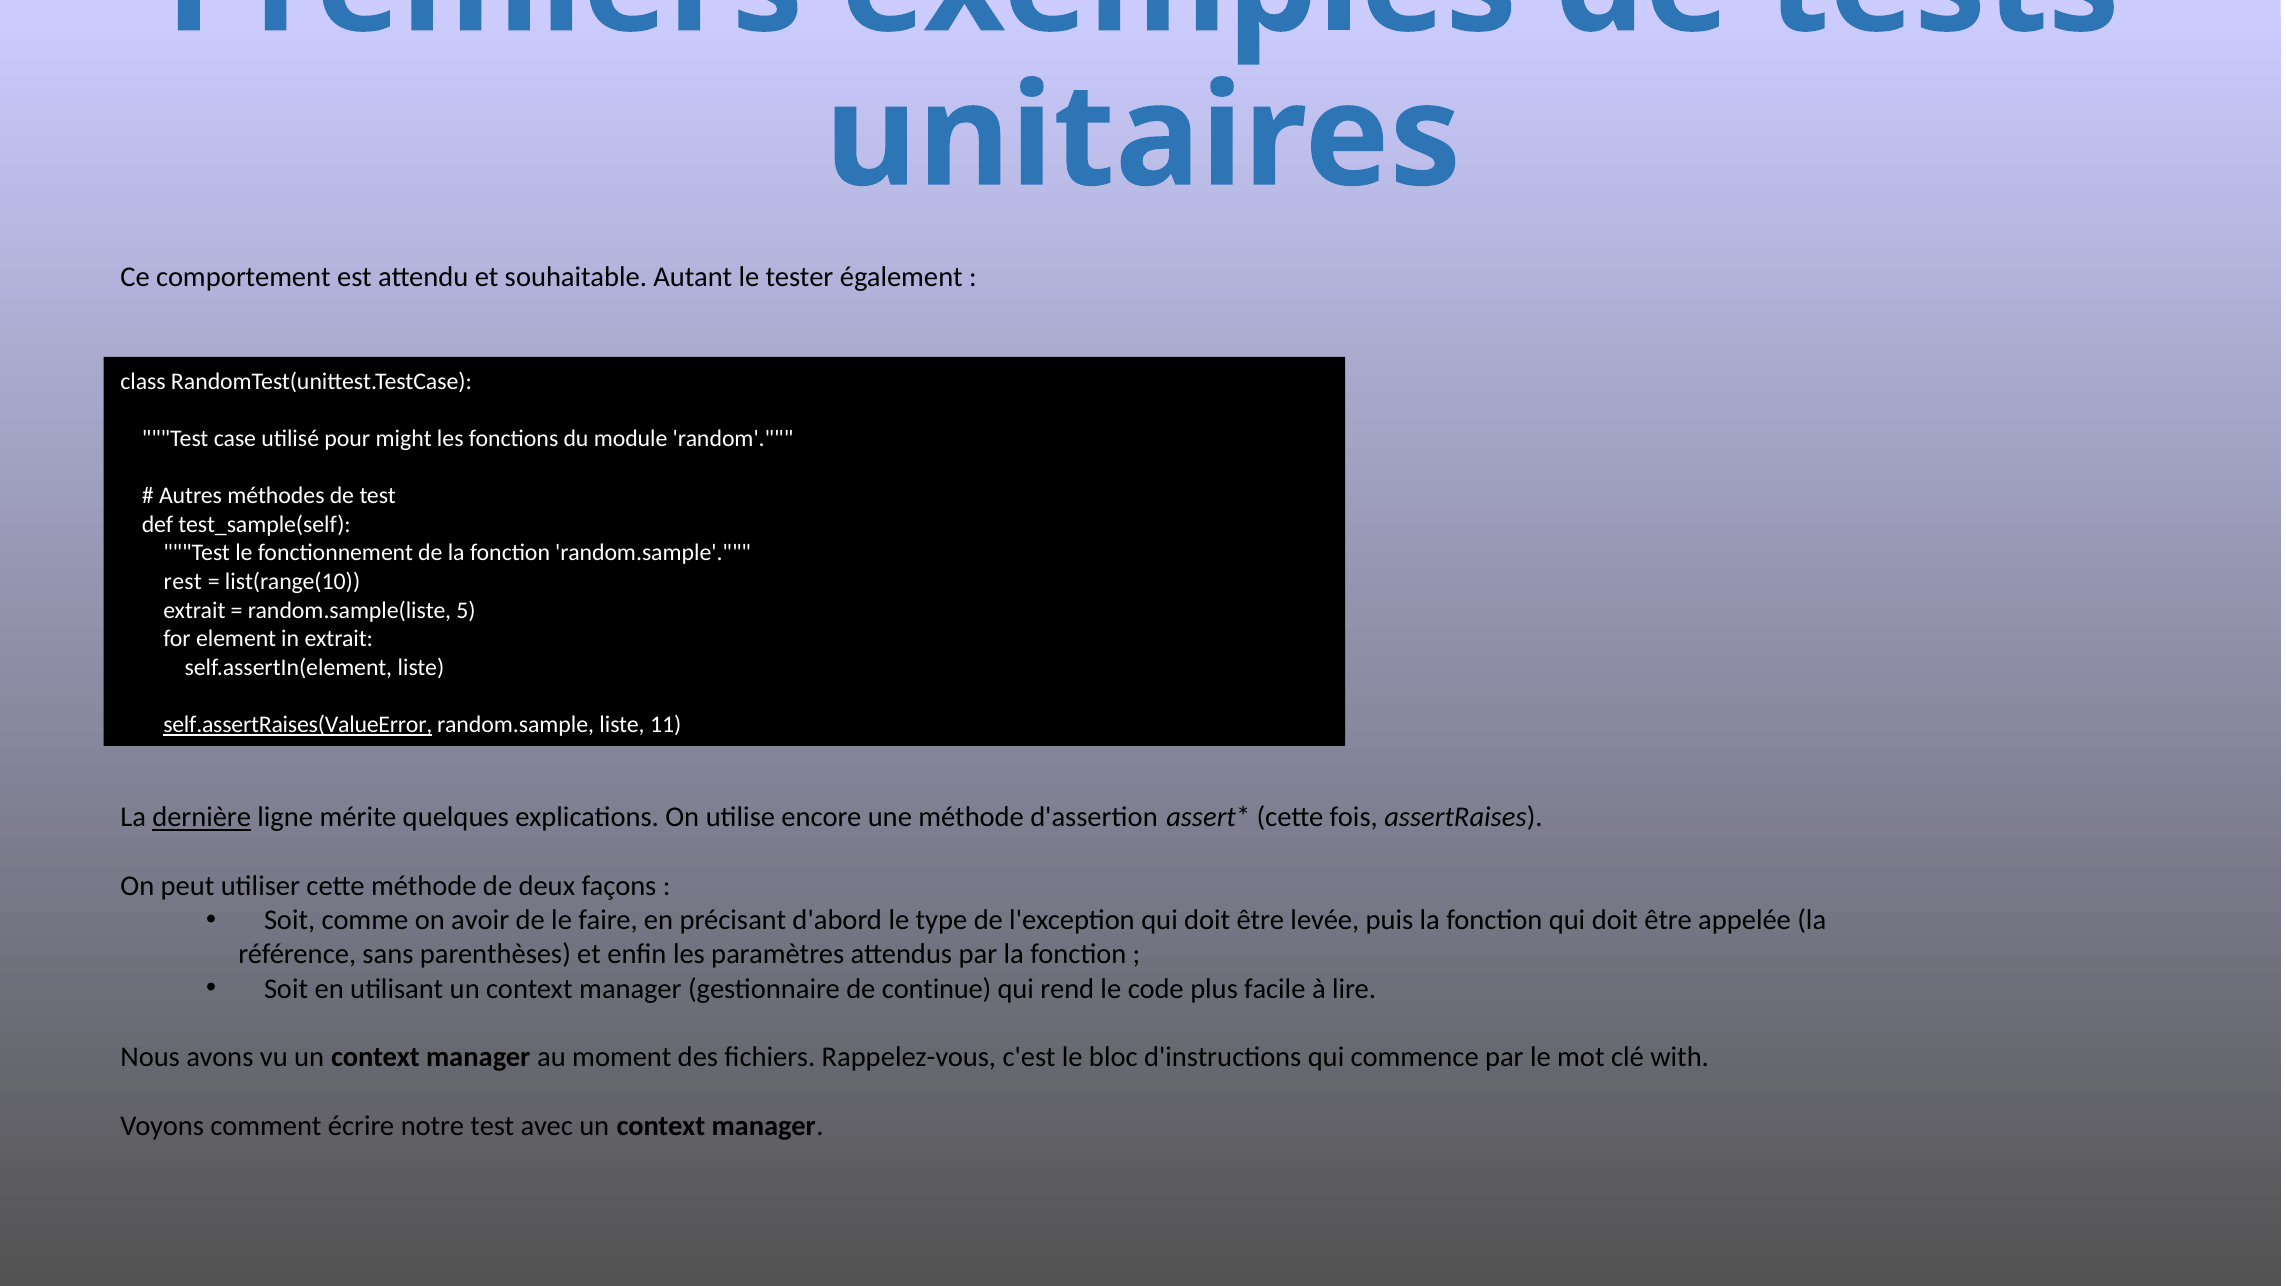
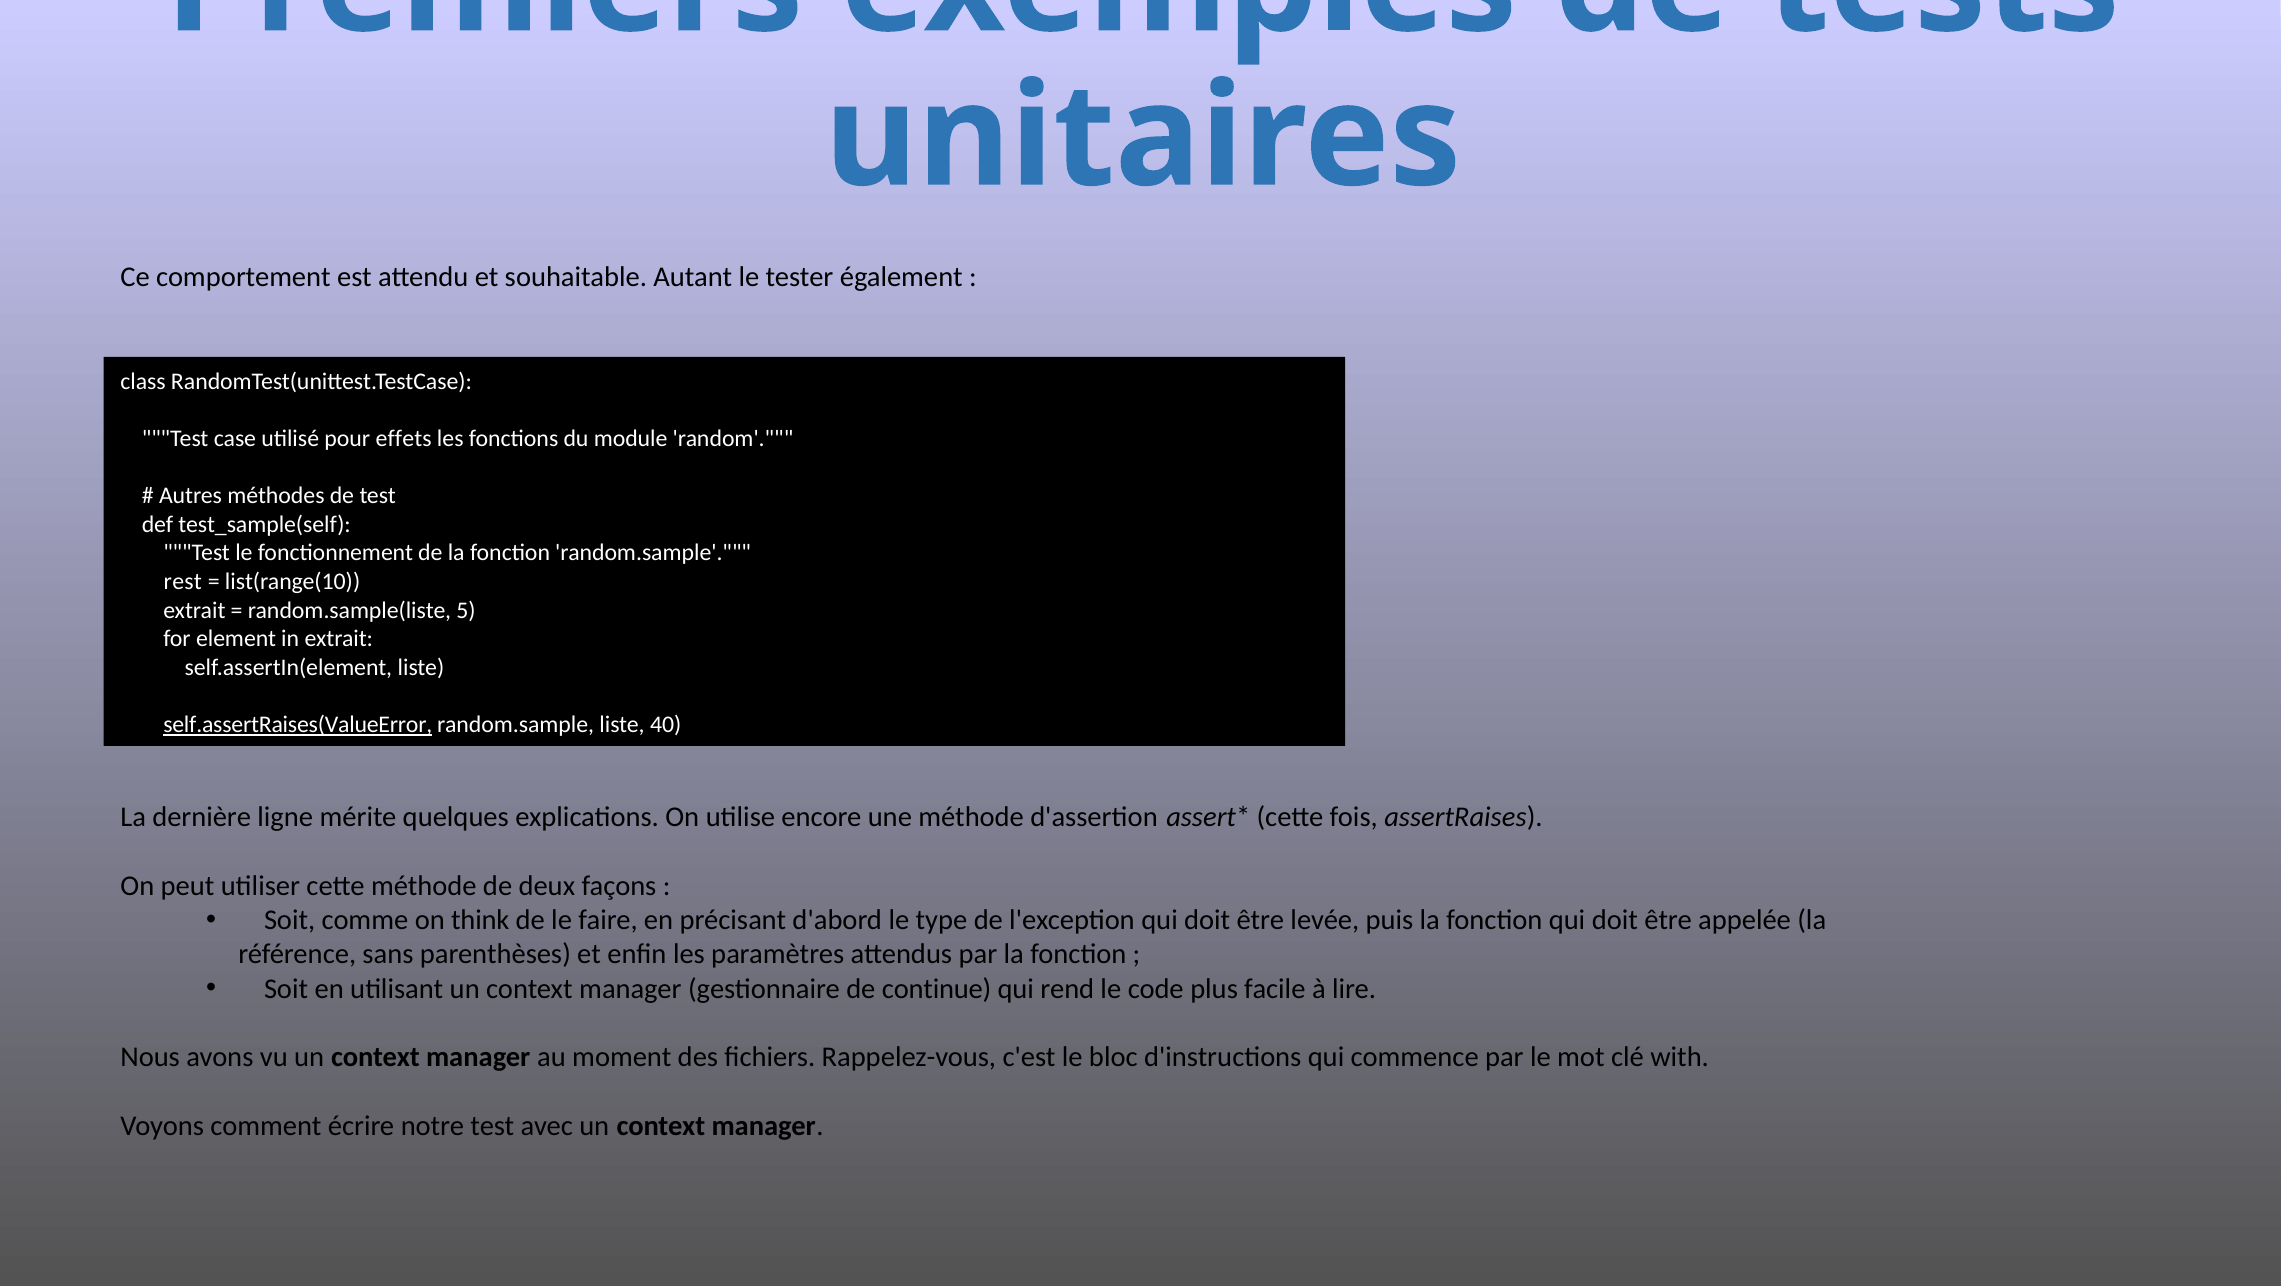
might: might -> effets
11: 11 -> 40
dernière underline: present -> none
avoir: avoir -> think
